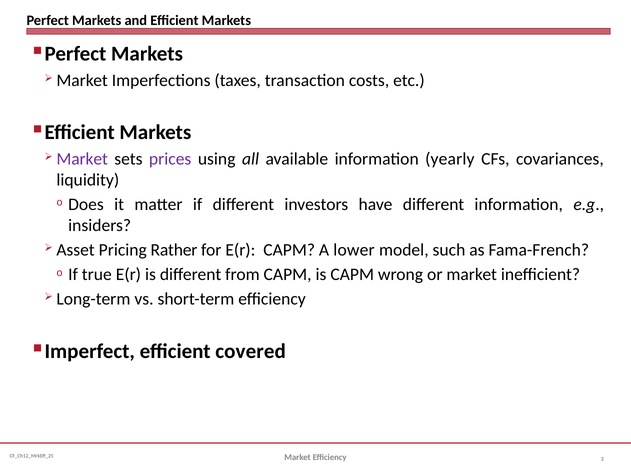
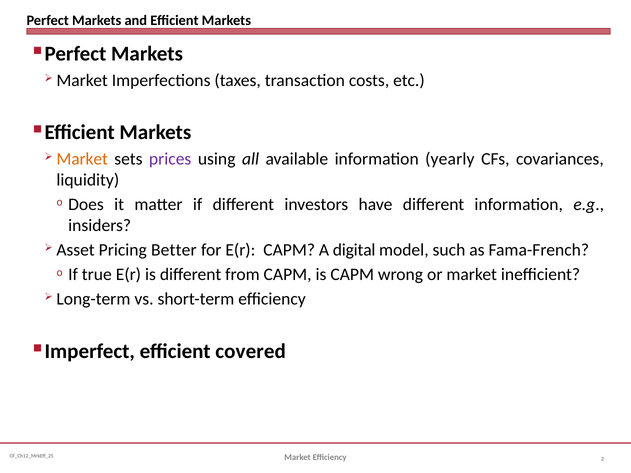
Market at (82, 159) colour: purple -> orange
Rather: Rather -> Better
lower: lower -> digital
